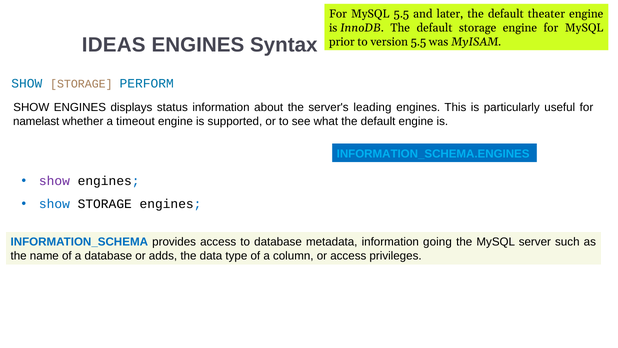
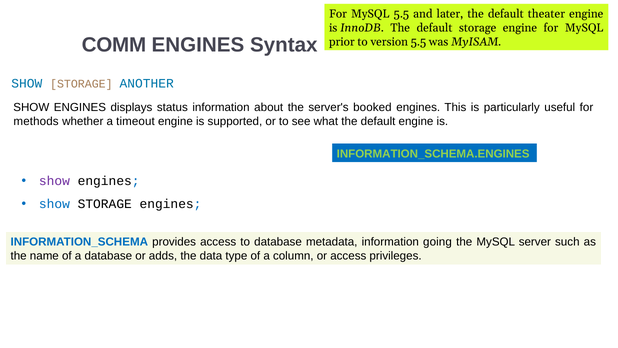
IDEAS: IDEAS -> COMM
PERFORM: PERFORM -> ANOTHER
leading: leading -> booked
namelast: namelast -> methods
INFORMATION_SCHEMA.ENGINES colour: light blue -> light green
